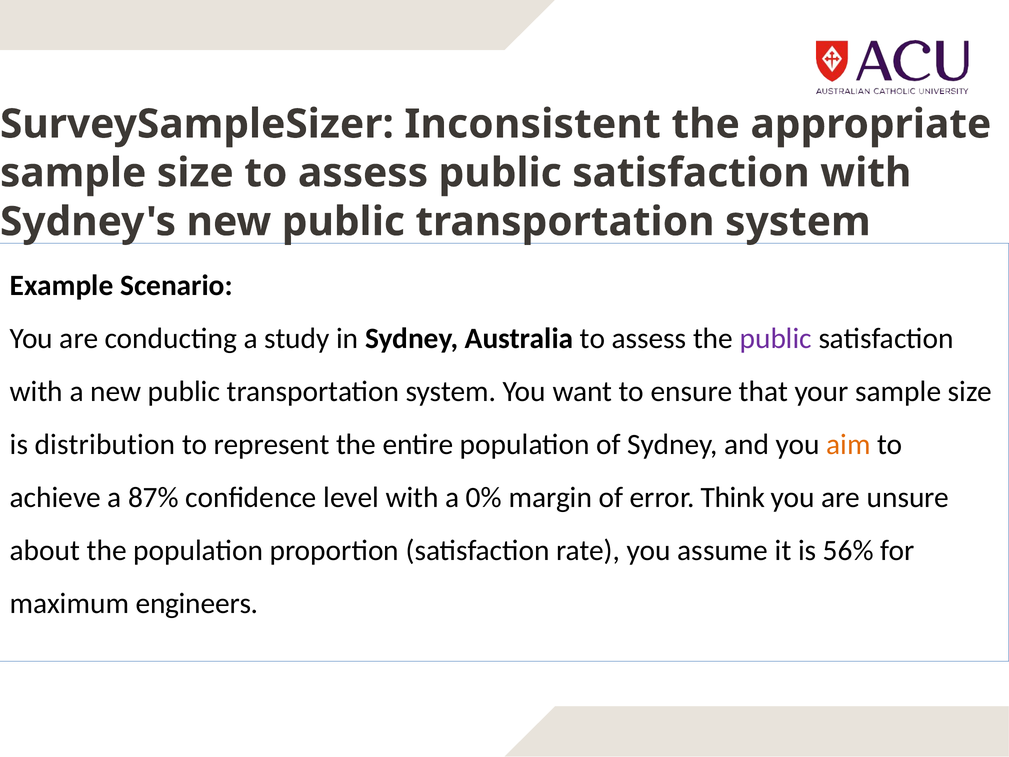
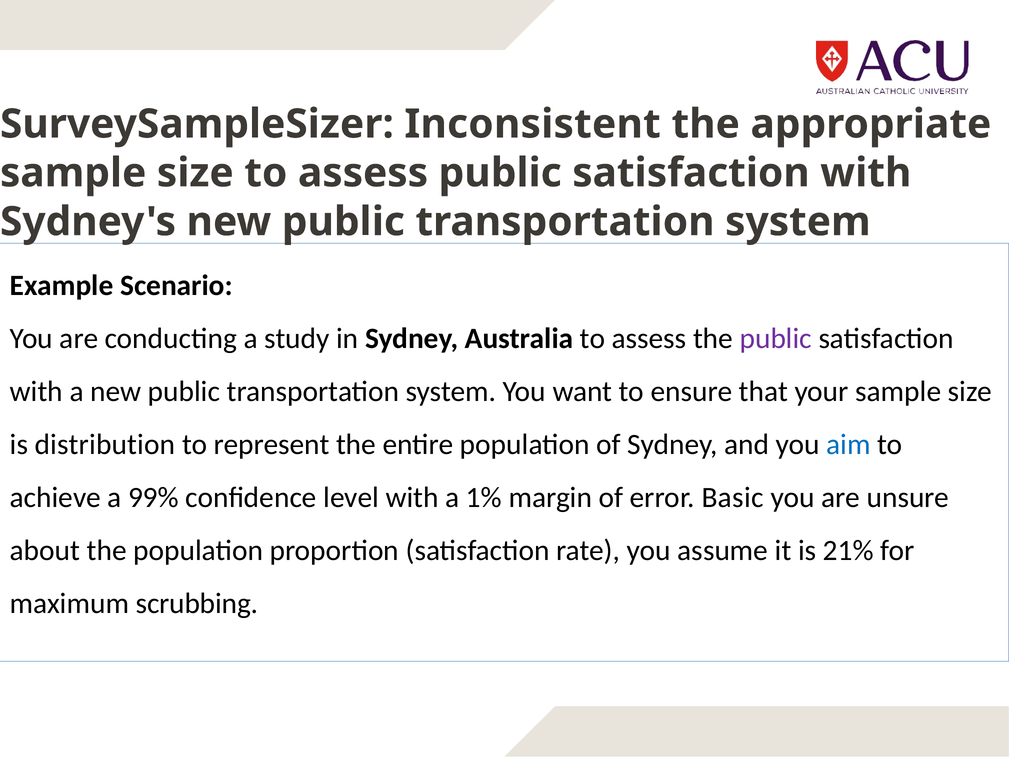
aim colour: orange -> blue
87%: 87% -> 99%
0%: 0% -> 1%
Think: Think -> Basic
56%: 56% -> 21%
engineers: engineers -> scrubbing
